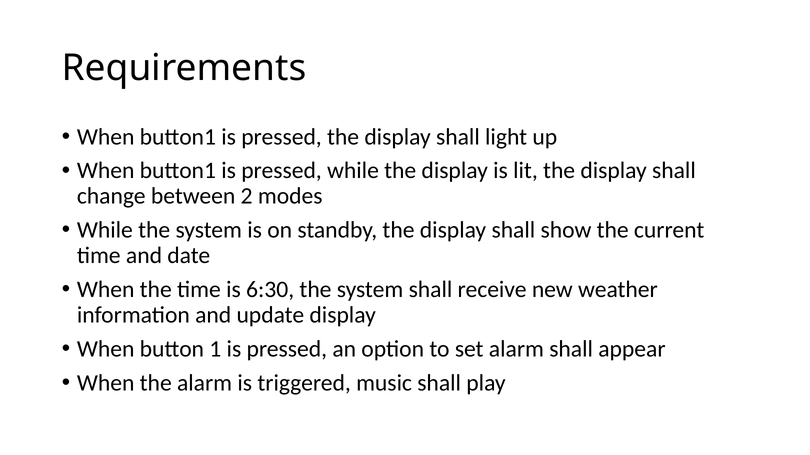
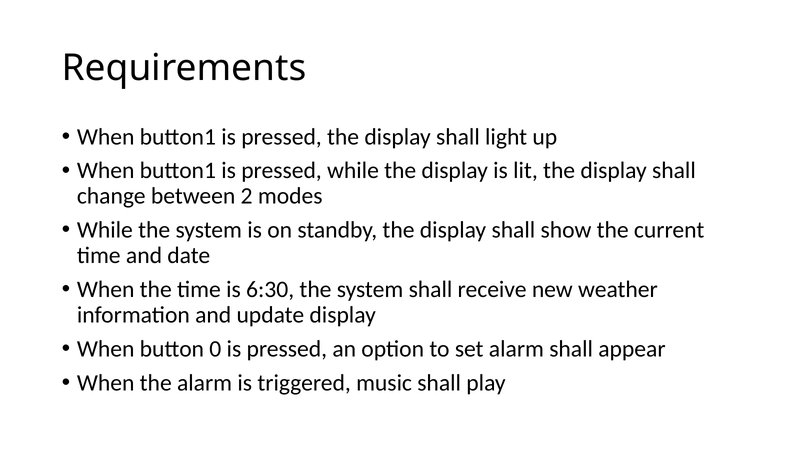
1: 1 -> 0
